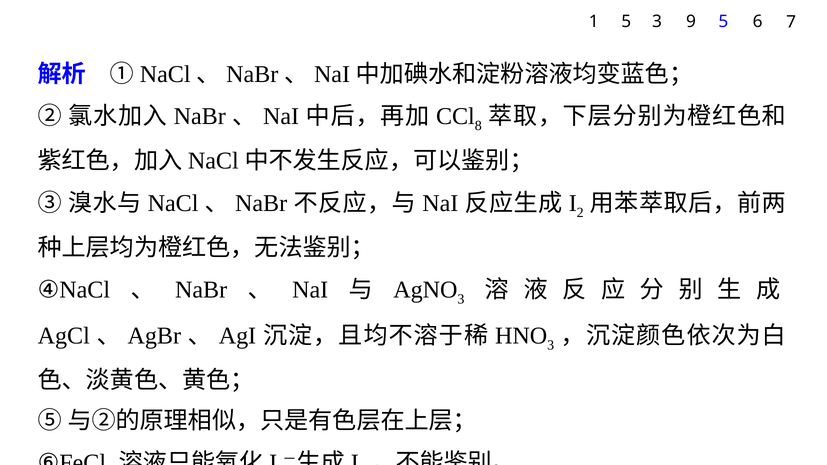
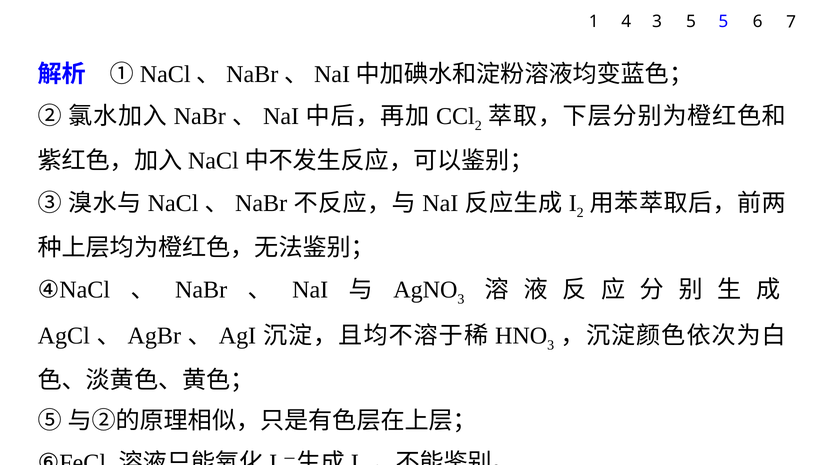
1 5: 5 -> 4
3 9: 9 -> 5
8 at (478, 126): 8 -> 2
